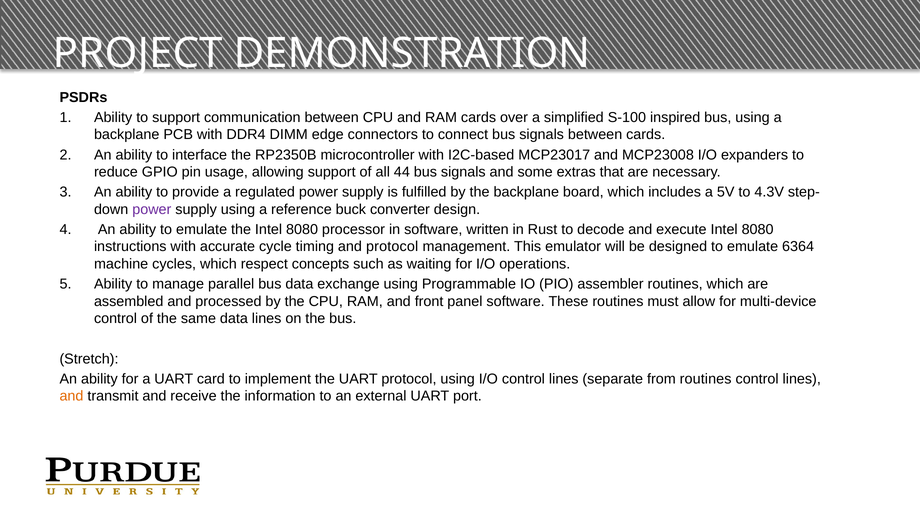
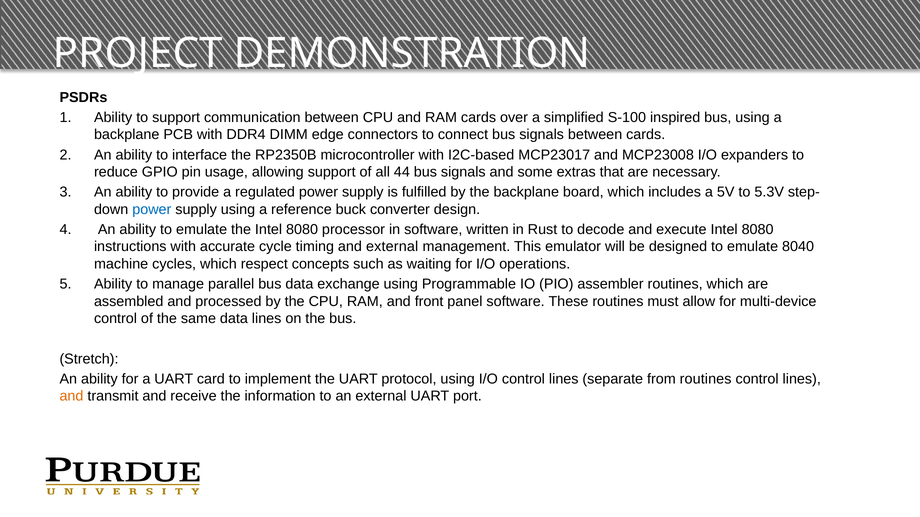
4.3V: 4.3V -> 5.3V
power at (152, 210) colour: purple -> blue
and protocol: protocol -> external
6364: 6364 -> 8040
